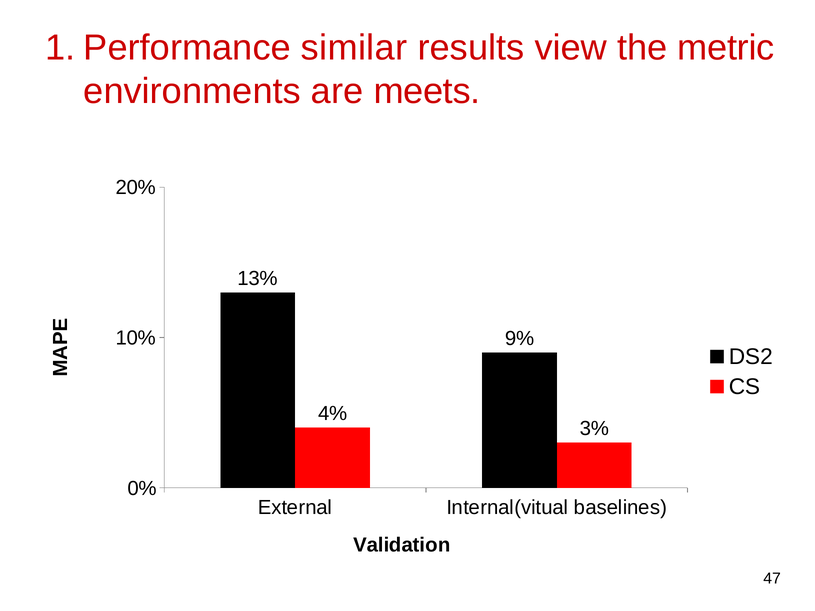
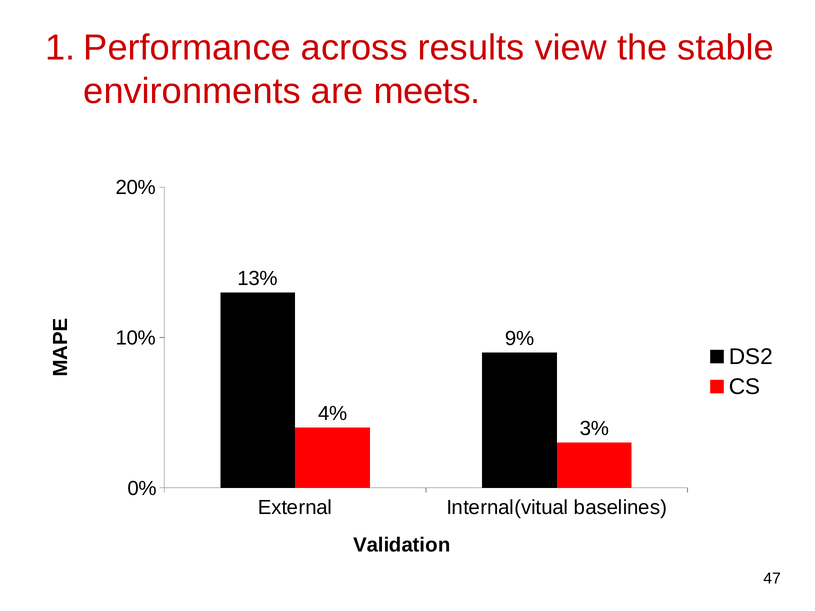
similar: similar -> across
metric: metric -> stable
